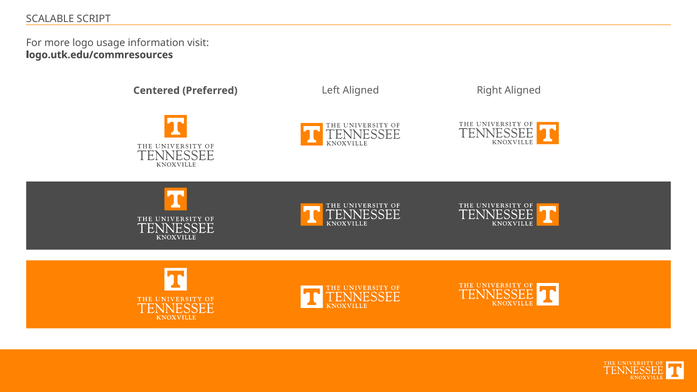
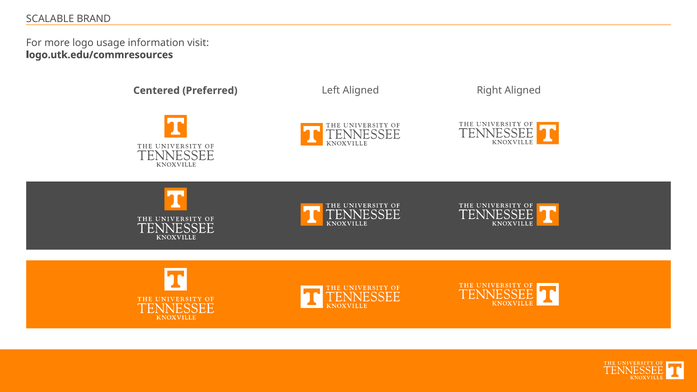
SCRIPT: SCRIPT -> BRAND
